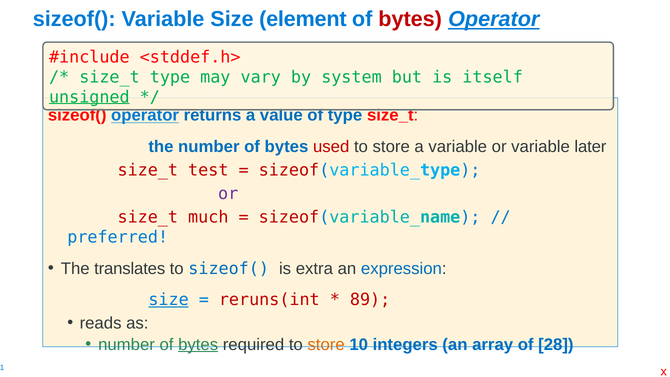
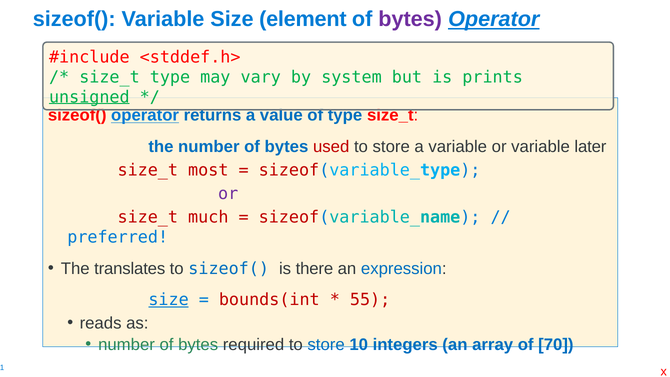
bytes at (410, 19) colour: red -> purple
itself: itself -> prints
test: test -> most
extra: extra -> there
reruns(int: reruns(int -> bounds(int
89: 89 -> 55
bytes at (198, 344) underline: present -> none
store at (326, 344) colour: orange -> blue
28: 28 -> 70
